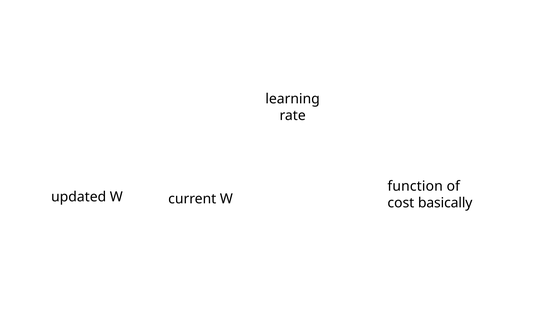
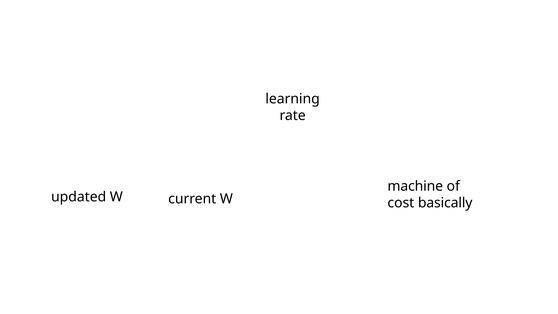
function: function -> machine
